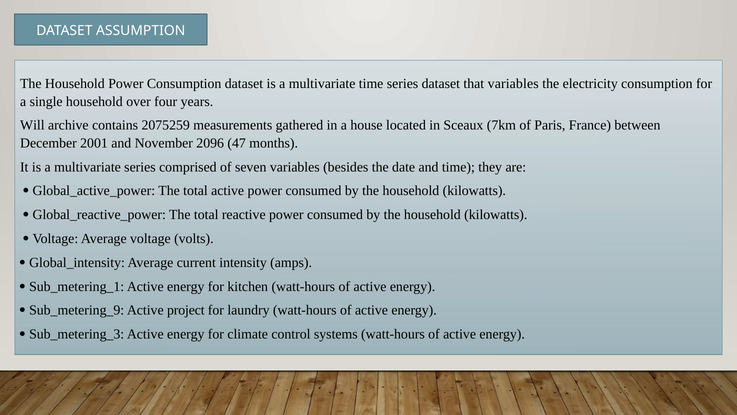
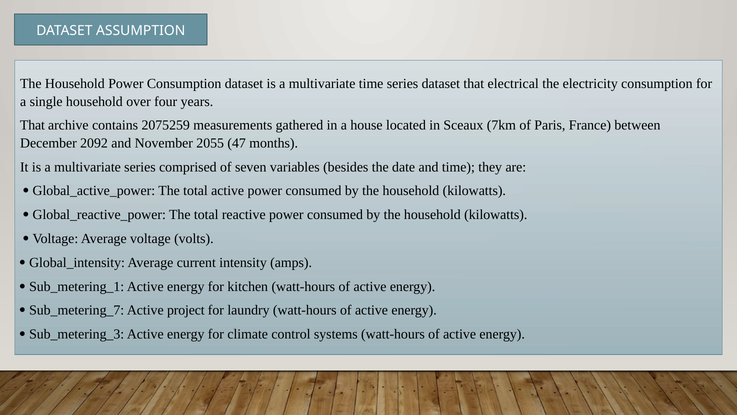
that variables: variables -> electrical
Will at (32, 125): Will -> That
2001: 2001 -> 2092
2096: 2096 -> 2055
Sub_metering_9: Sub_metering_9 -> Sub_metering_7
